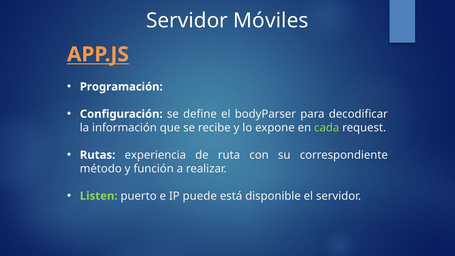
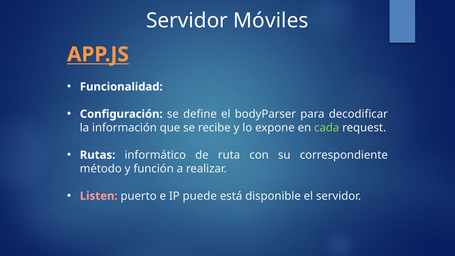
Programación: Programación -> Funcionalidad
experiencia: experiencia -> informático
Listen colour: light green -> pink
